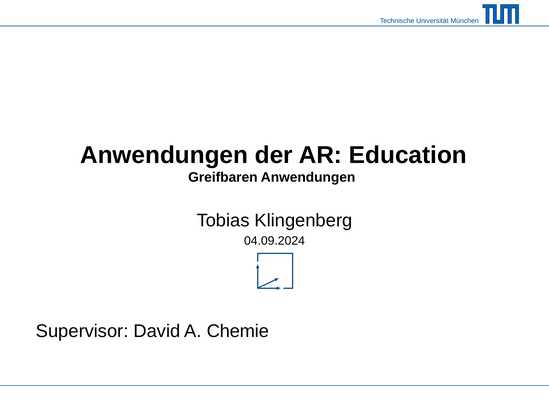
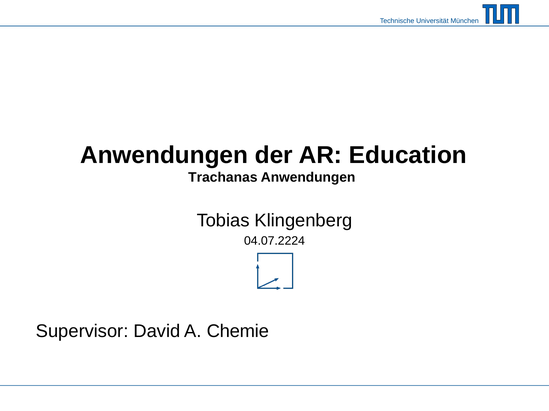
Greifbaren: Greifbaren -> Trachanas
04.09.2024: 04.09.2024 -> 04.07.2224
